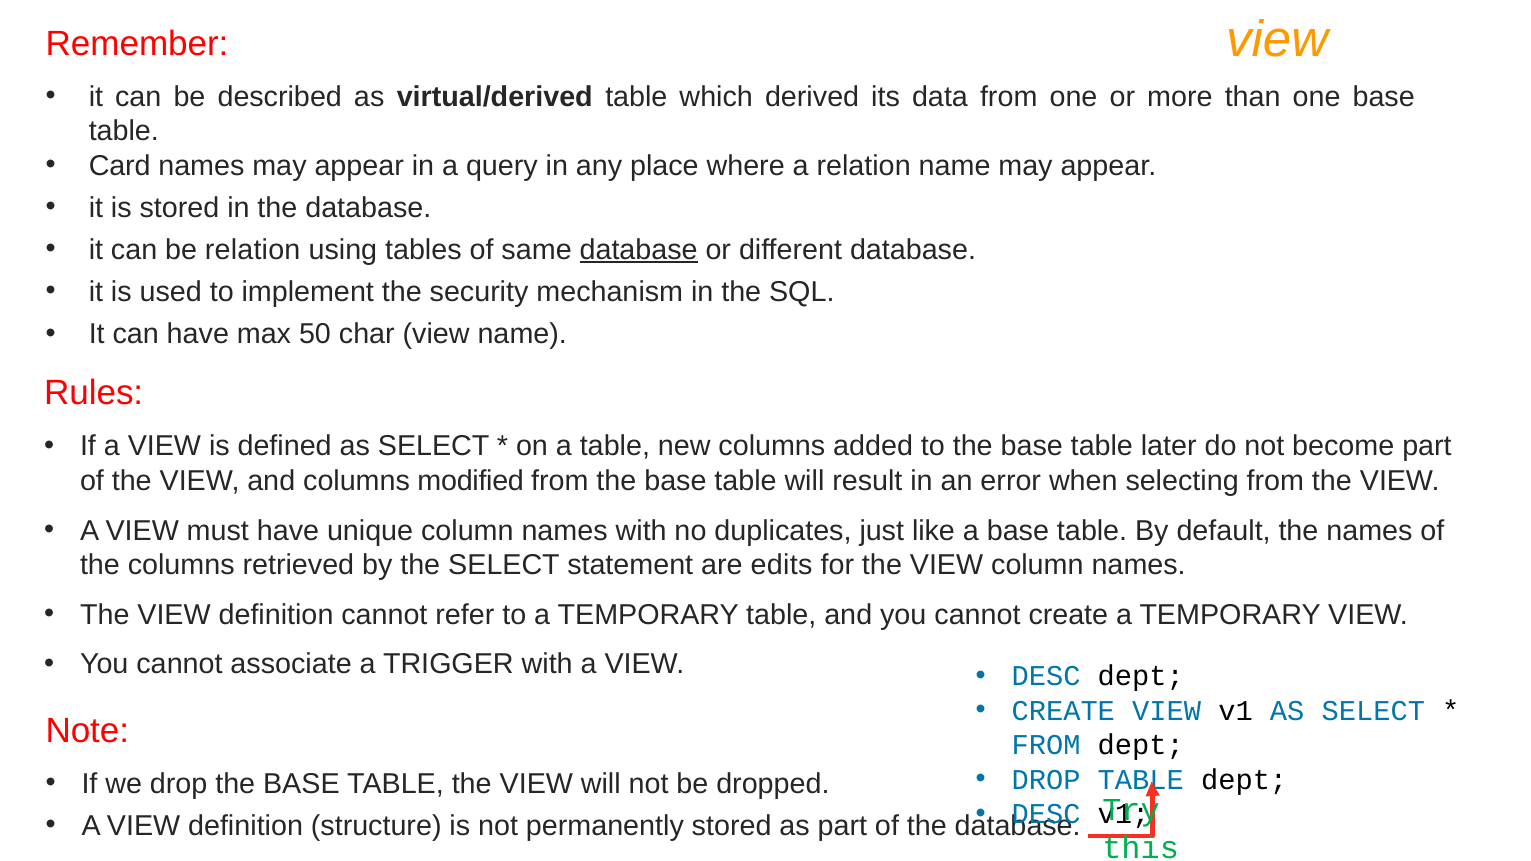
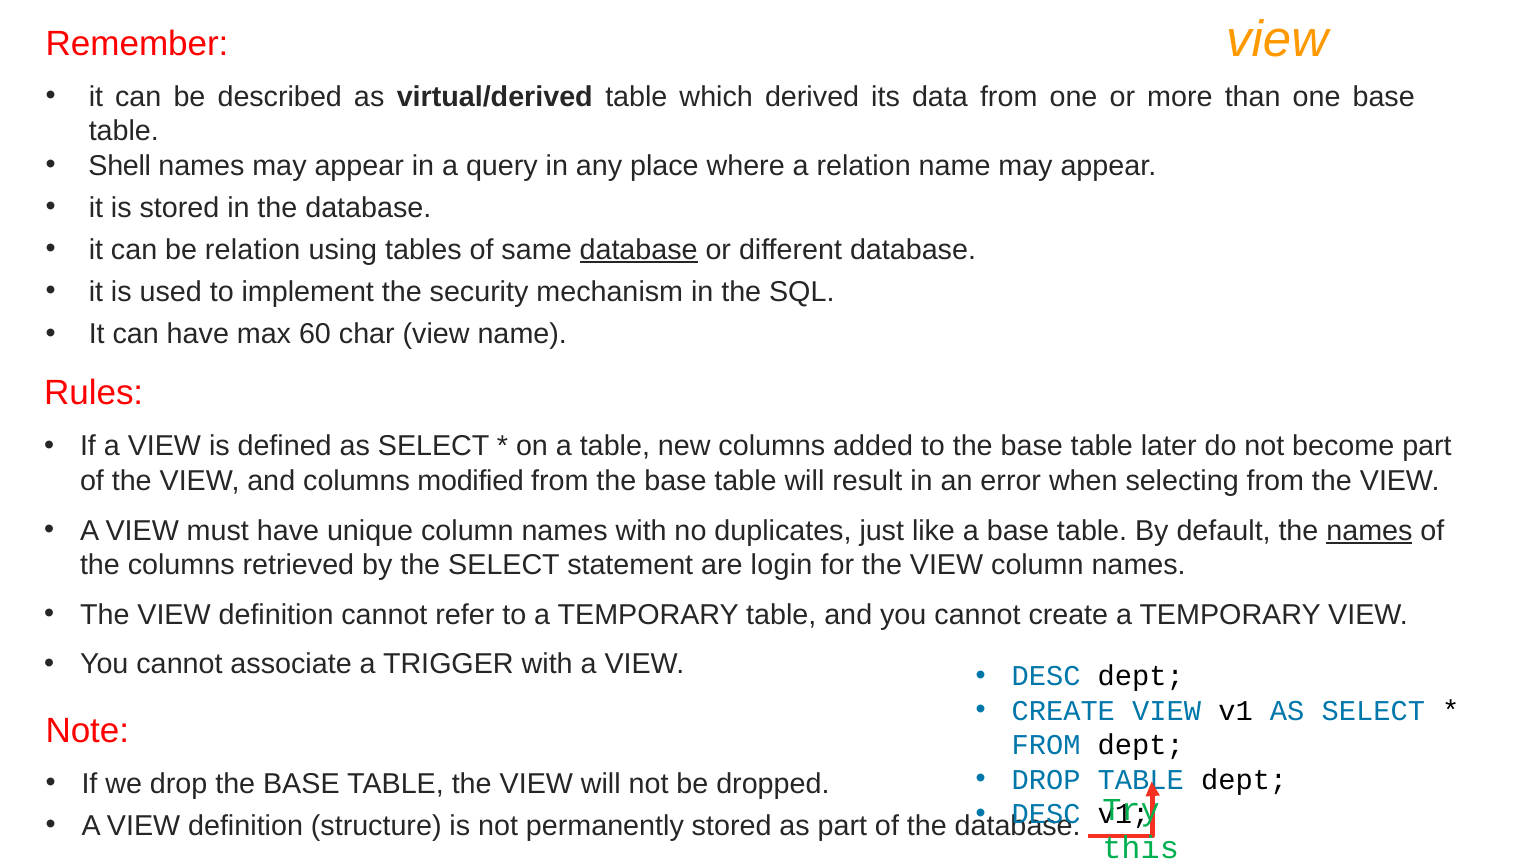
Card: Card -> Shell
50: 50 -> 60
names at (1369, 531) underline: none -> present
edits: edits -> login
